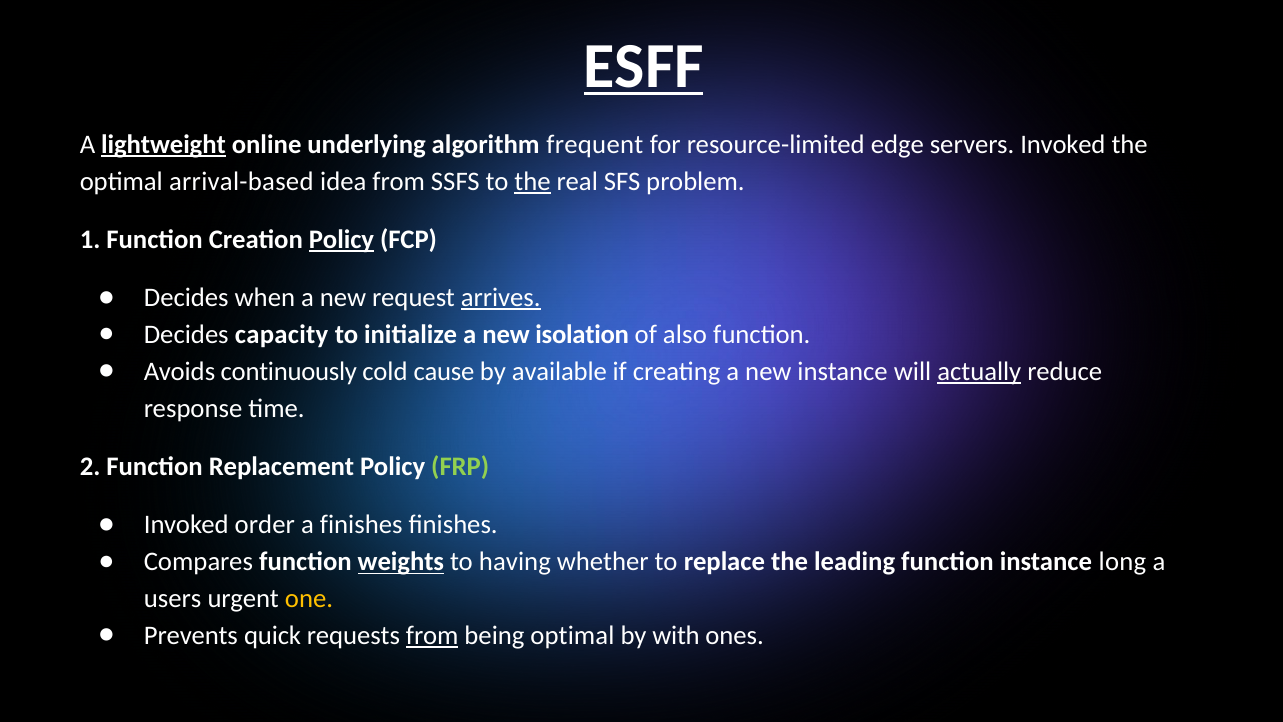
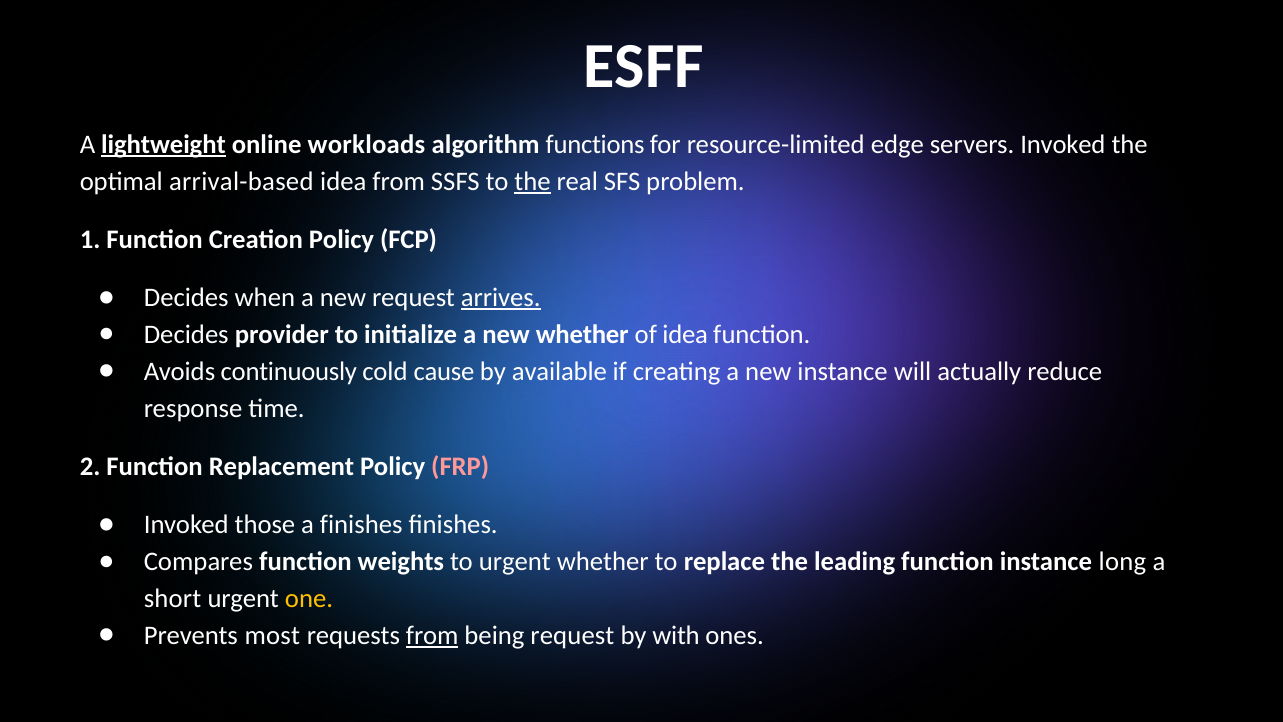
ESFF underline: present -> none
underlying: underlying -> workloads
frequent: frequent -> functions
Policy at (341, 239) underline: present -> none
capacity: capacity -> provider
new isolation: isolation -> whether
of also: also -> idea
actually underline: present -> none
FRP colour: light green -> pink
order: order -> those
weights underline: present -> none
to having: having -> urgent
users: users -> short
quick: quick -> most
being optimal: optimal -> request
